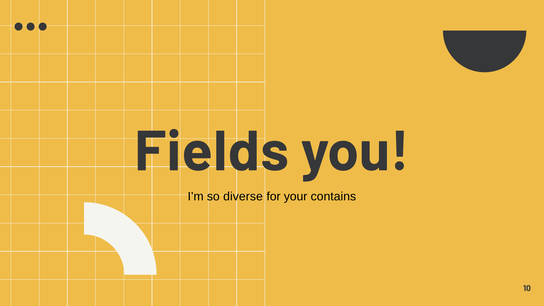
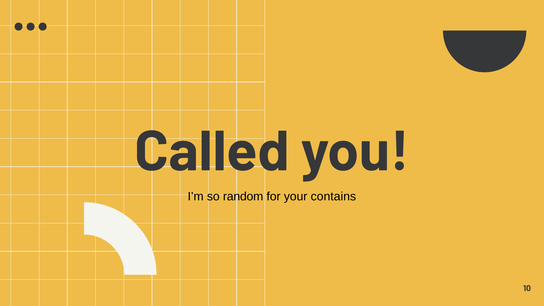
Fields: Fields -> Called
diverse: diverse -> random
